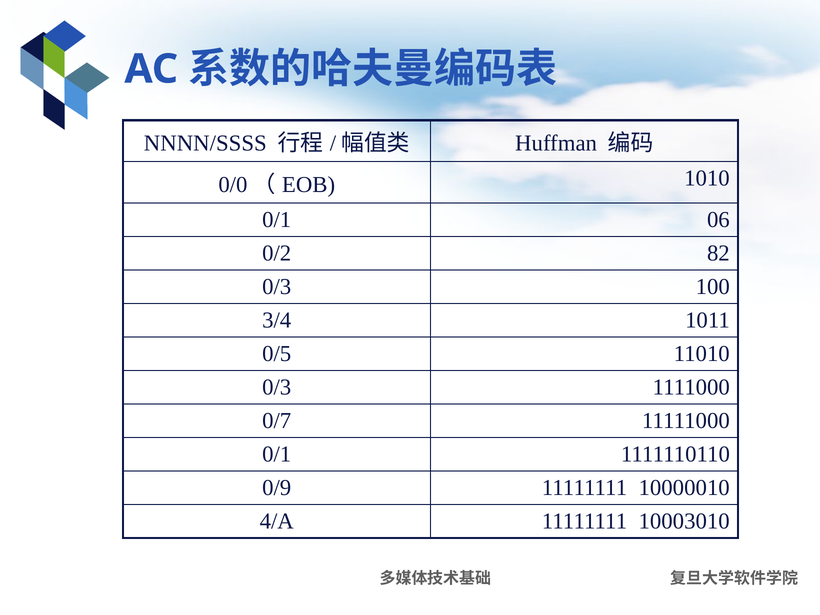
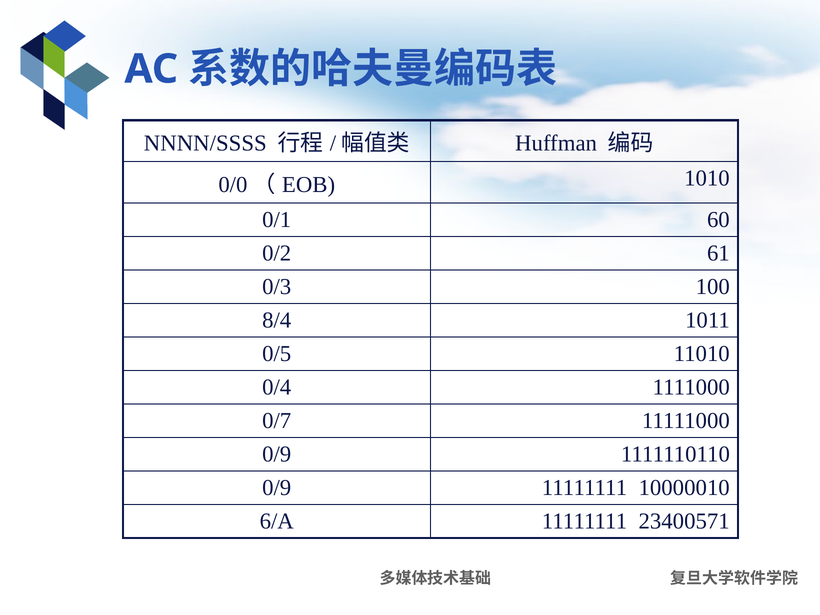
06: 06 -> 60
82: 82 -> 61
3/4: 3/4 -> 8/4
0/3 at (277, 387): 0/3 -> 0/4
0/1 at (277, 454): 0/1 -> 0/9
4/A: 4/A -> 6/A
10003010: 10003010 -> 23400571
